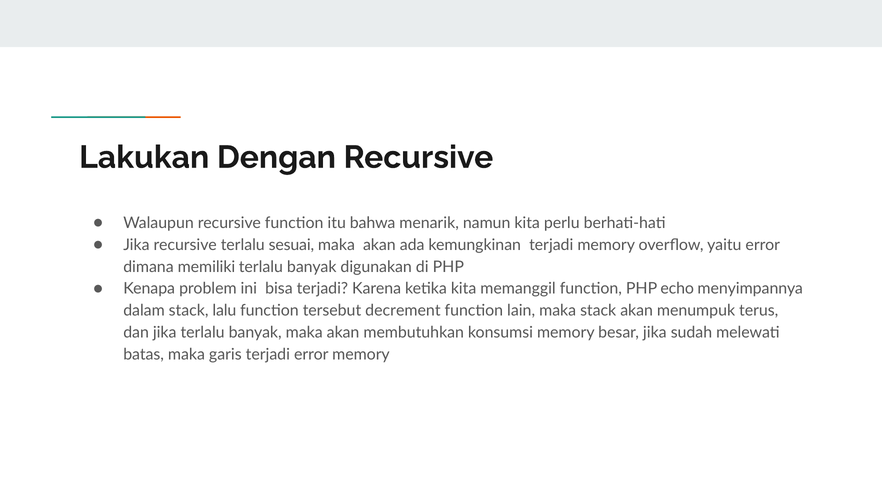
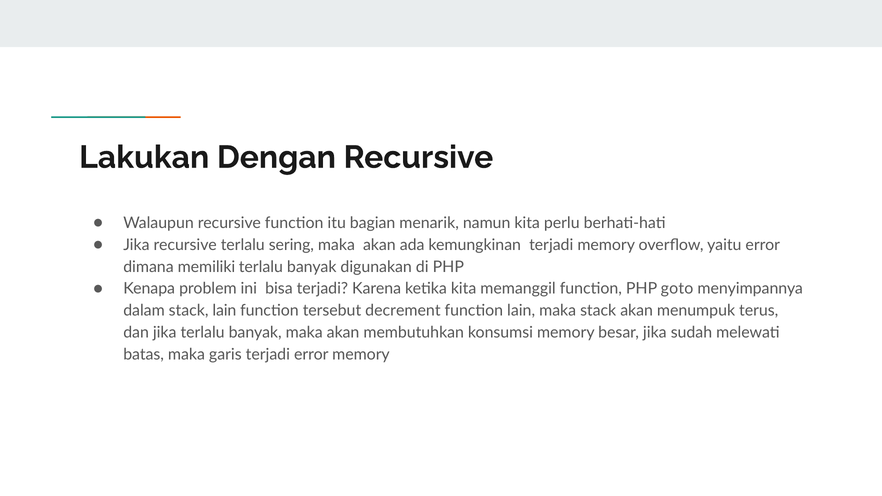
bahwa: bahwa -> bagian
sesuai: sesuai -> sering
echo: echo -> goto
stack lalu: lalu -> lain
